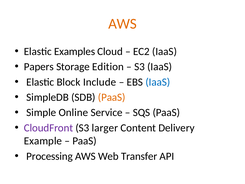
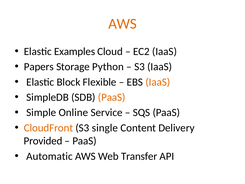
Edition: Edition -> Python
Include: Include -> Flexible
IaaS at (158, 82) colour: blue -> orange
CloudFront colour: purple -> orange
larger: larger -> single
Example: Example -> Provided
Processing: Processing -> Automatic
